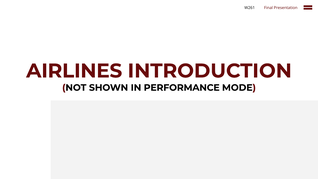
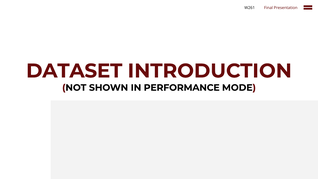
AIRLINES: AIRLINES -> DATASET
